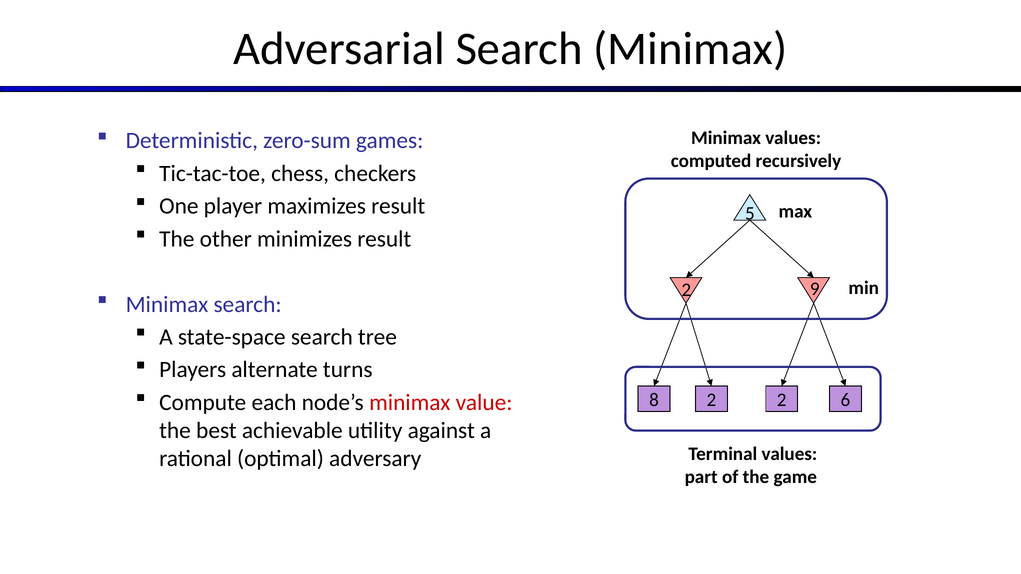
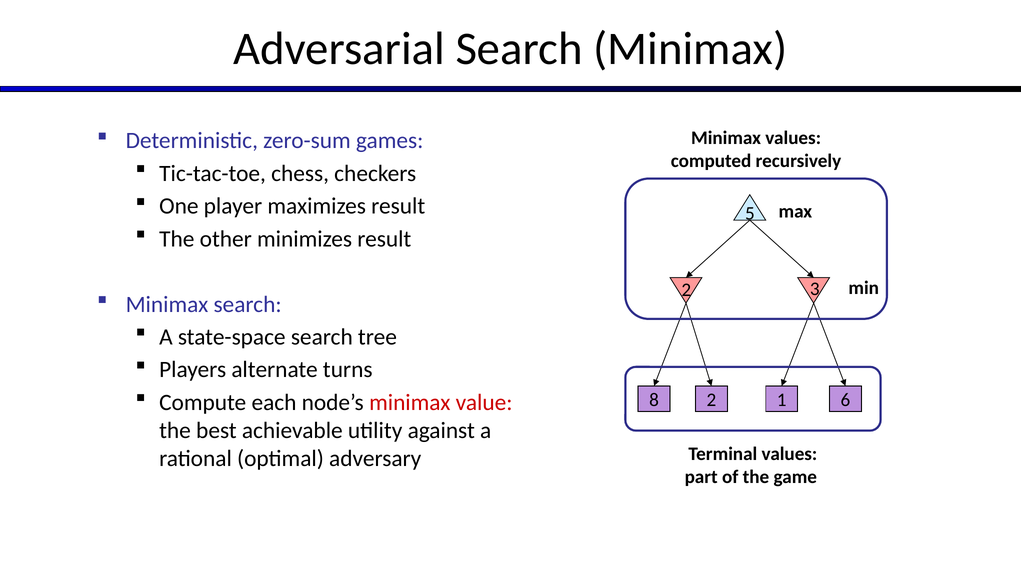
9: 9 -> 3
2 2: 2 -> 1
